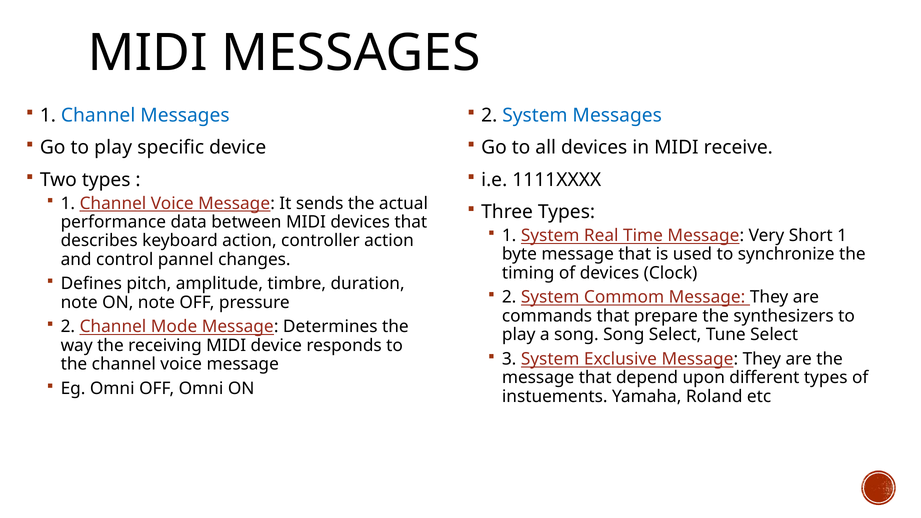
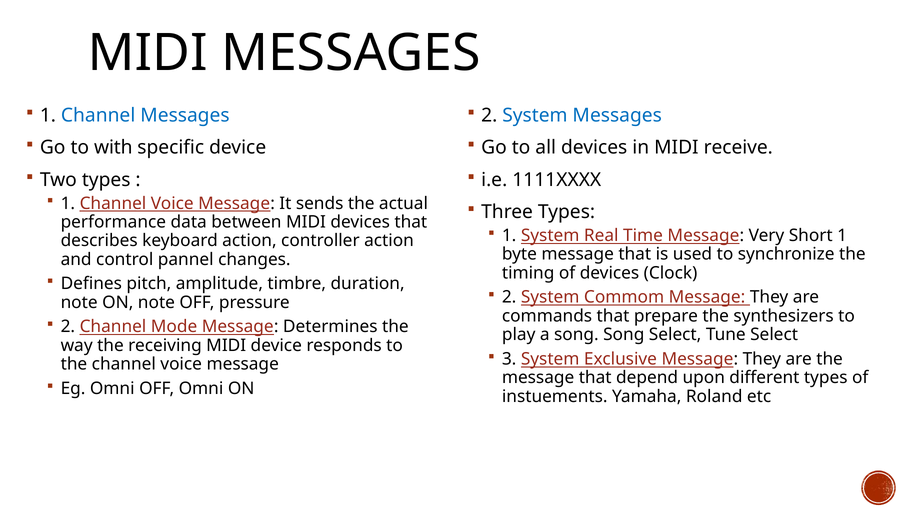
Go to play: play -> with
